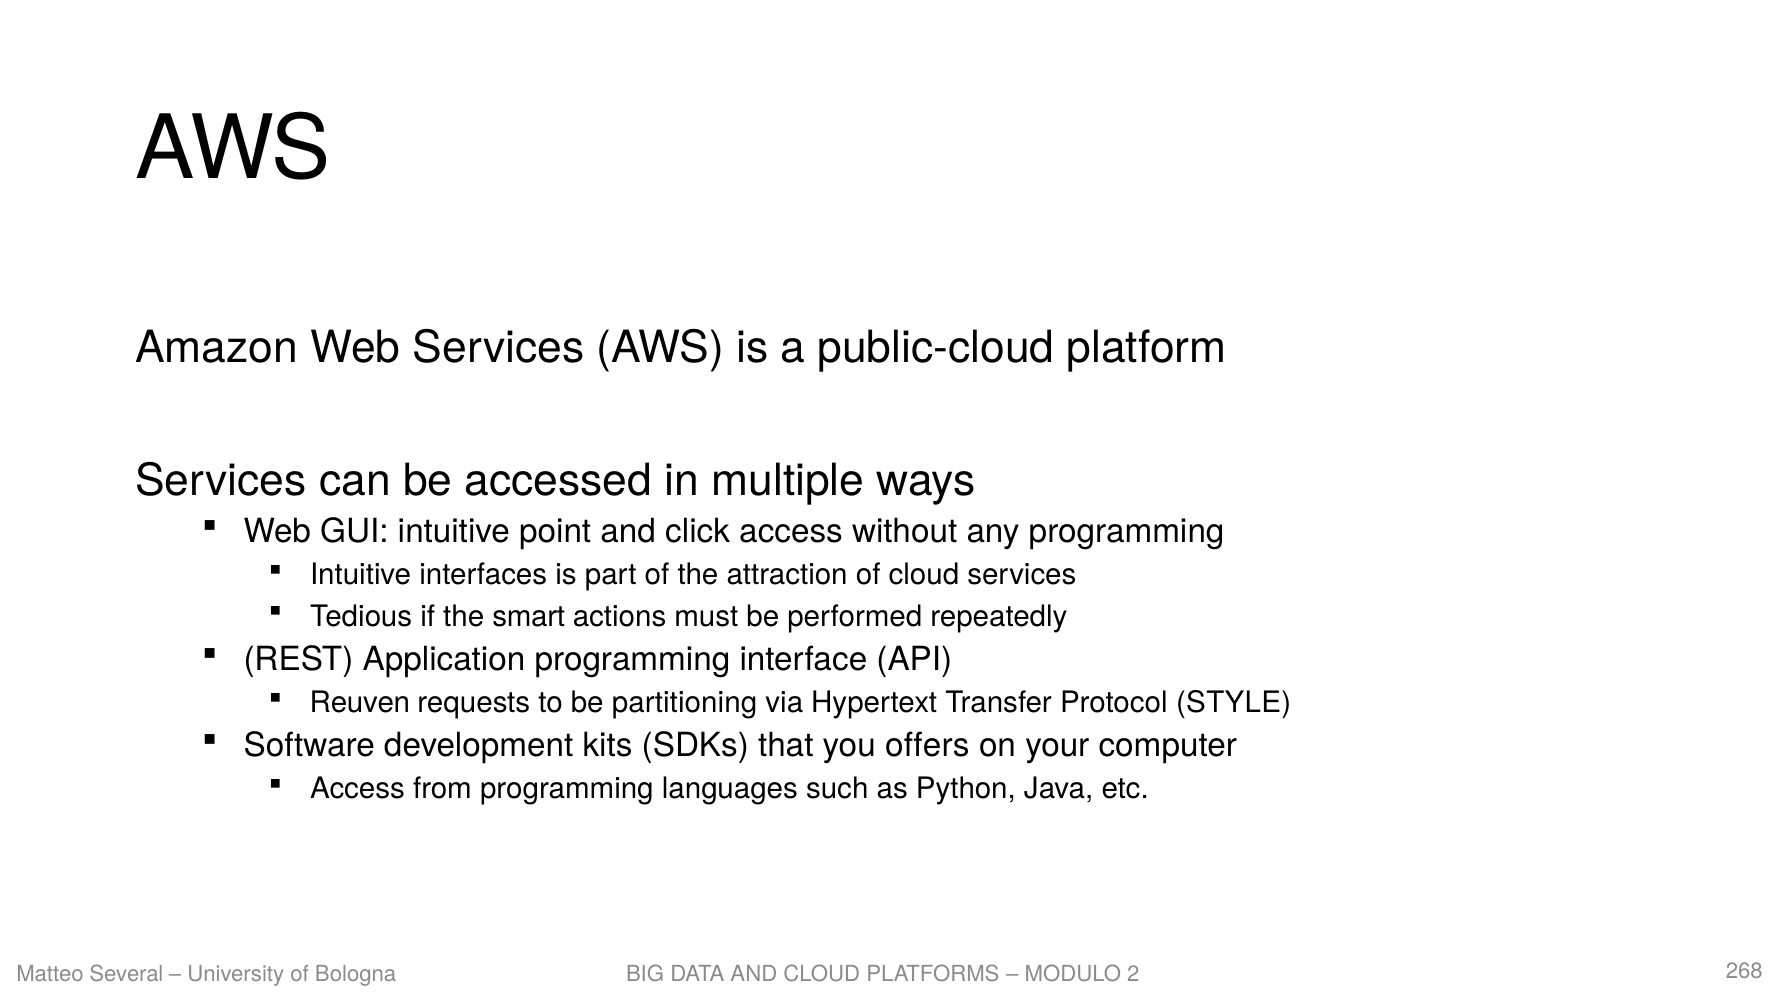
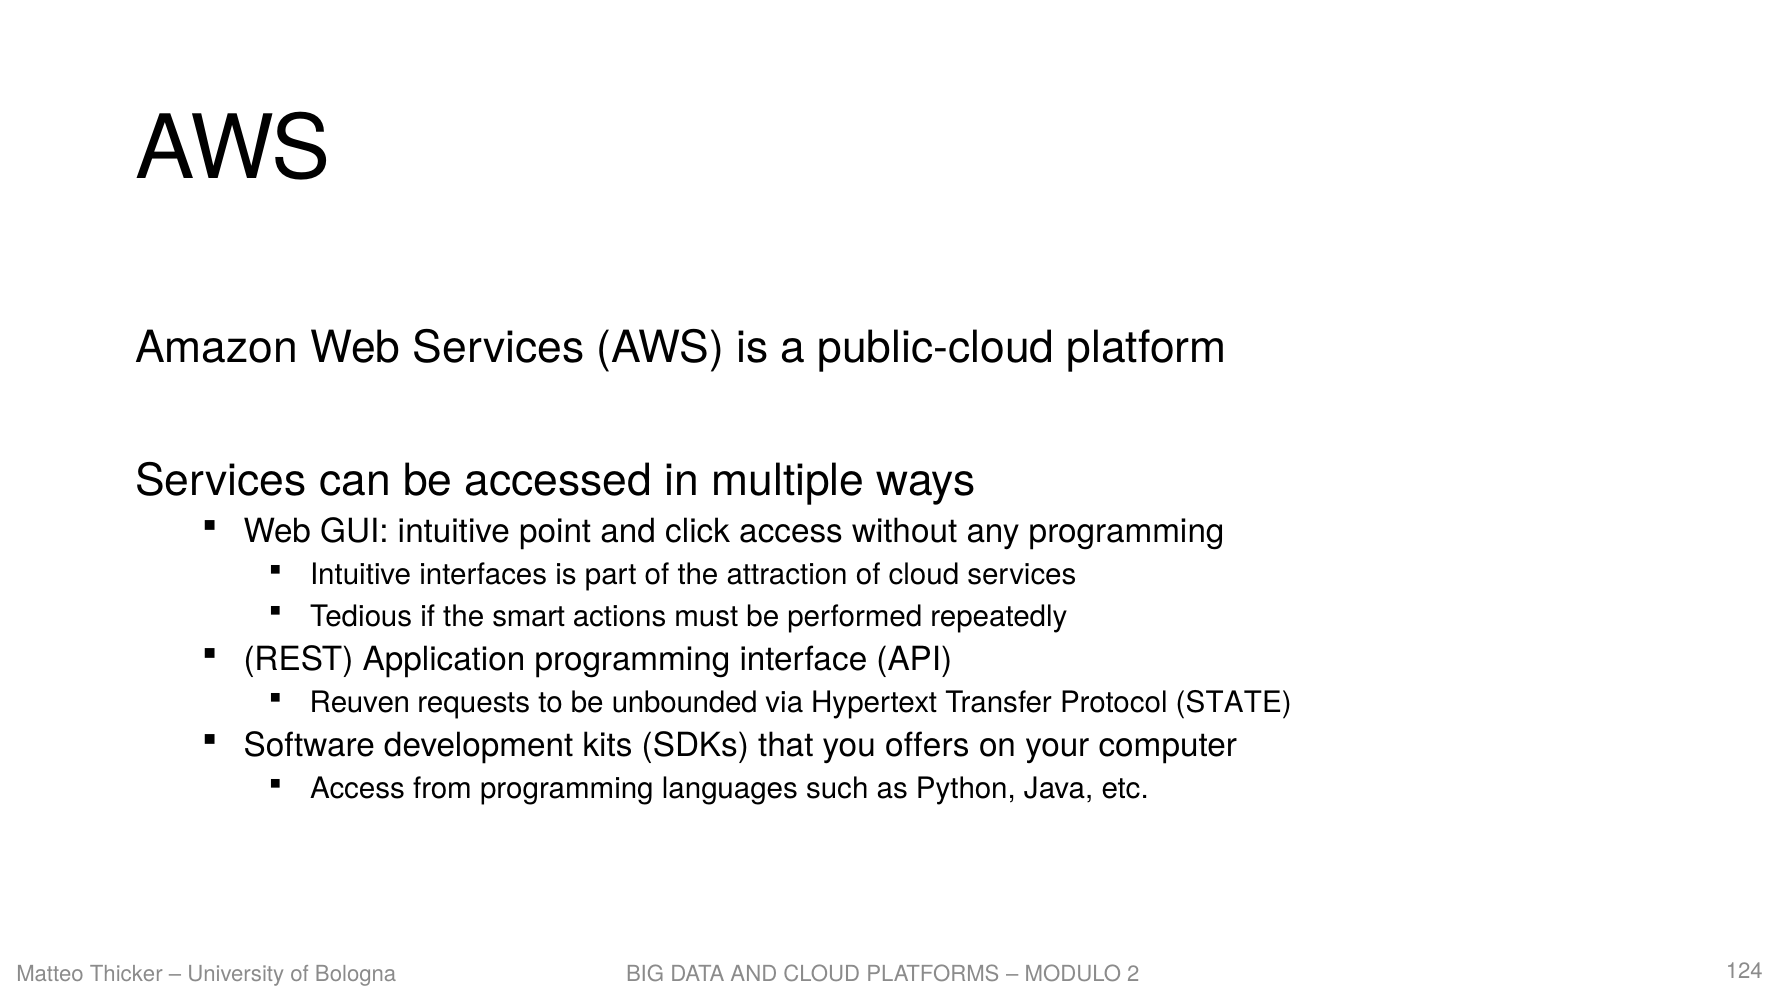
partitioning: partitioning -> unbounded
STYLE: STYLE -> STATE
Several: Several -> Thicker
268: 268 -> 124
